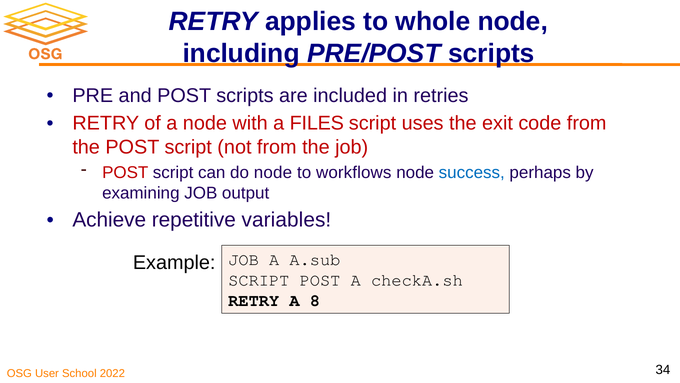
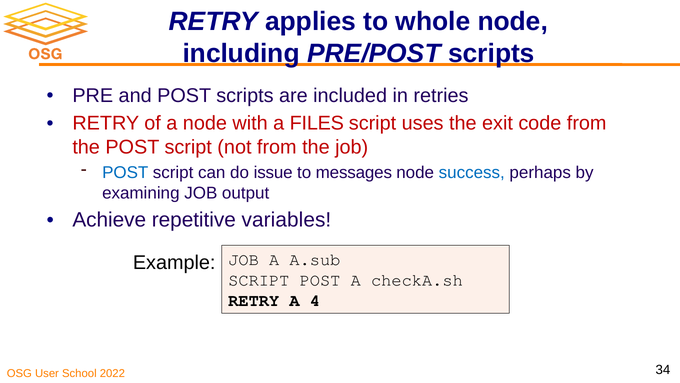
POST at (125, 172) colour: red -> blue
do node: node -> issue
workflows: workflows -> messages
8: 8 -> 4
